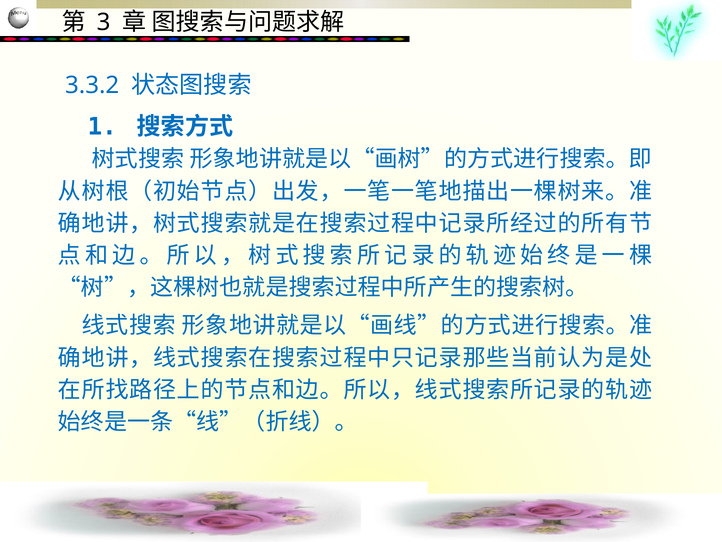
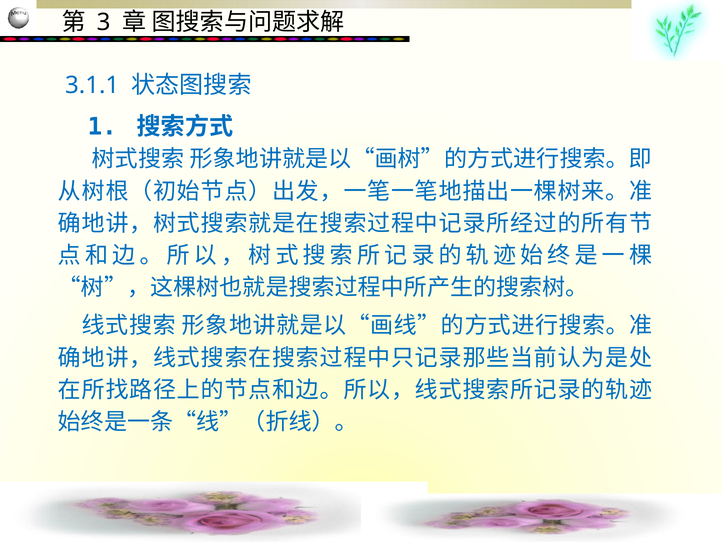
3.3.2: 3.3.2 -> 3.1.1
